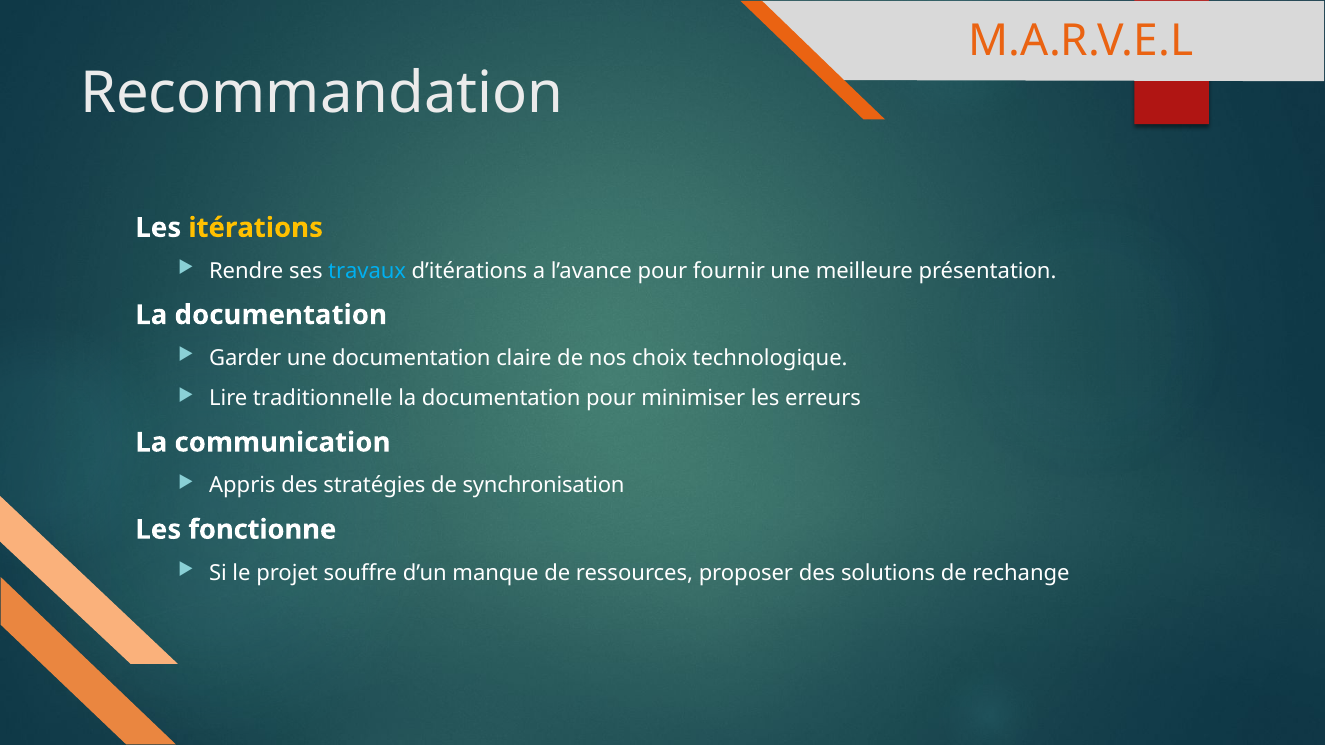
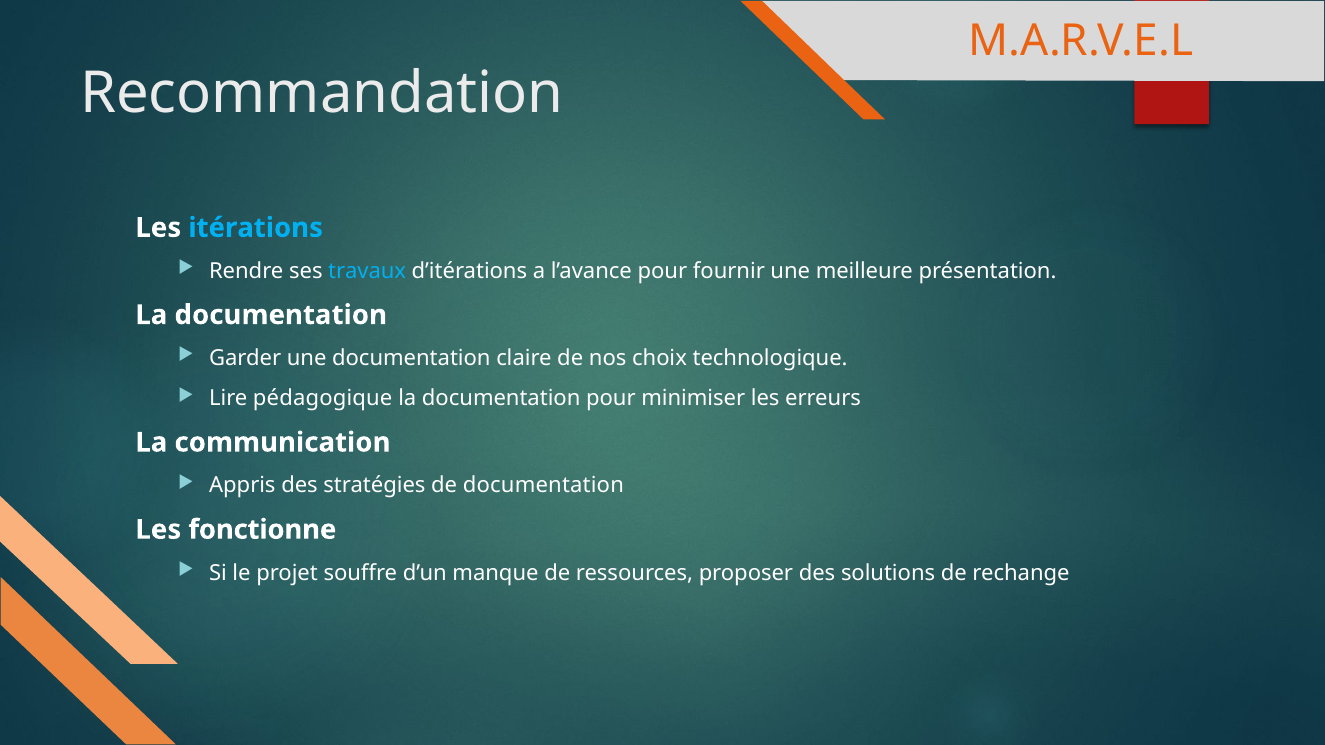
itérations colour: yellow -> light blue
traditionnelle: traditionnelle -> pédagogique
de synchronisation: synchronisation -> documentation
